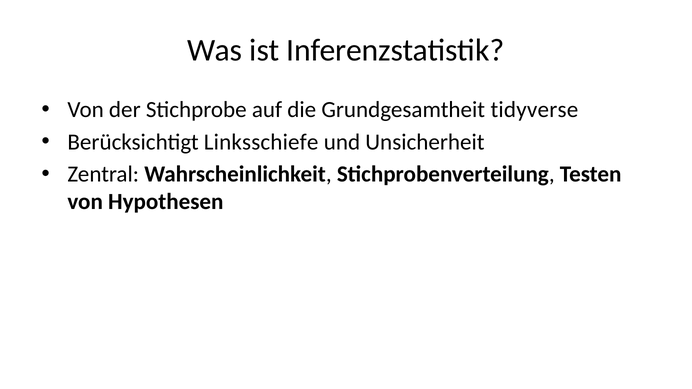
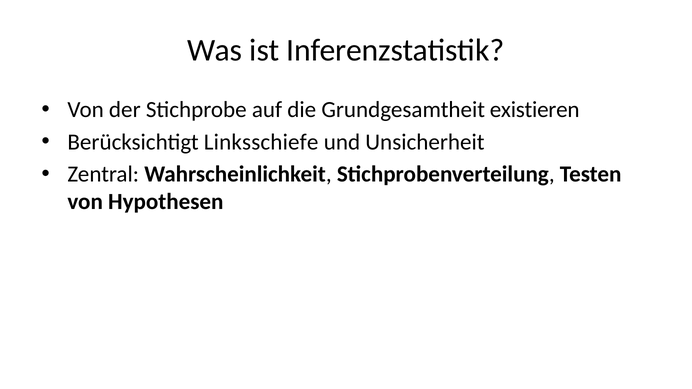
tidyverse: tidyverse -> existieren
